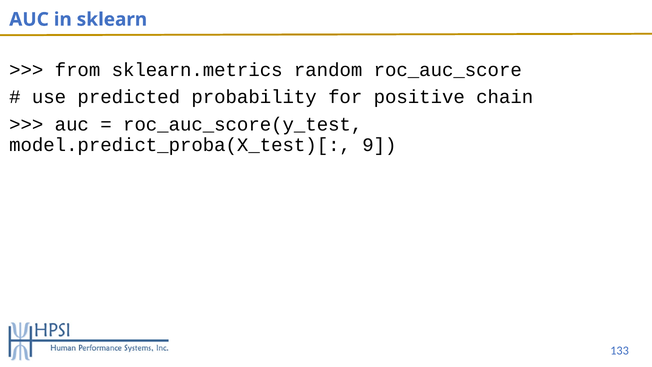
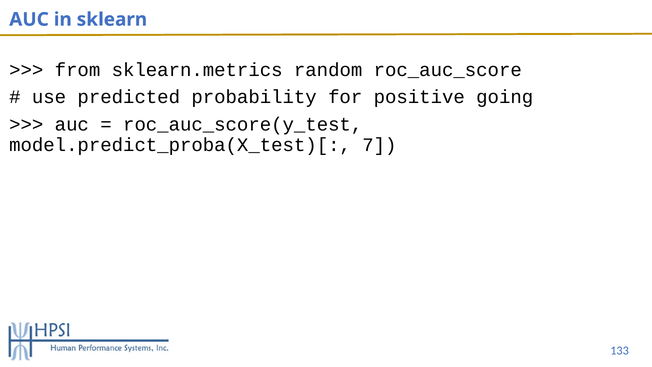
chain: chain -> going
9: 9 -> 7
